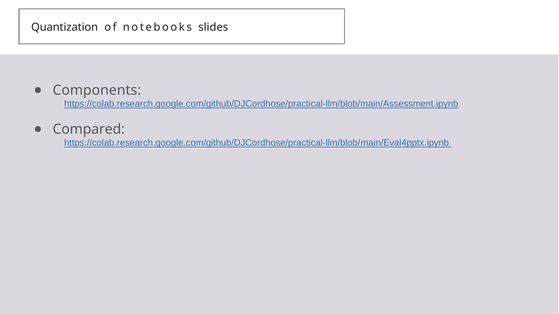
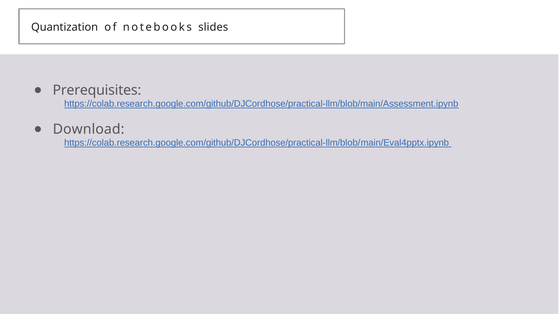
Components: Components -> Prerequisites
Compared: Compared -> Download
